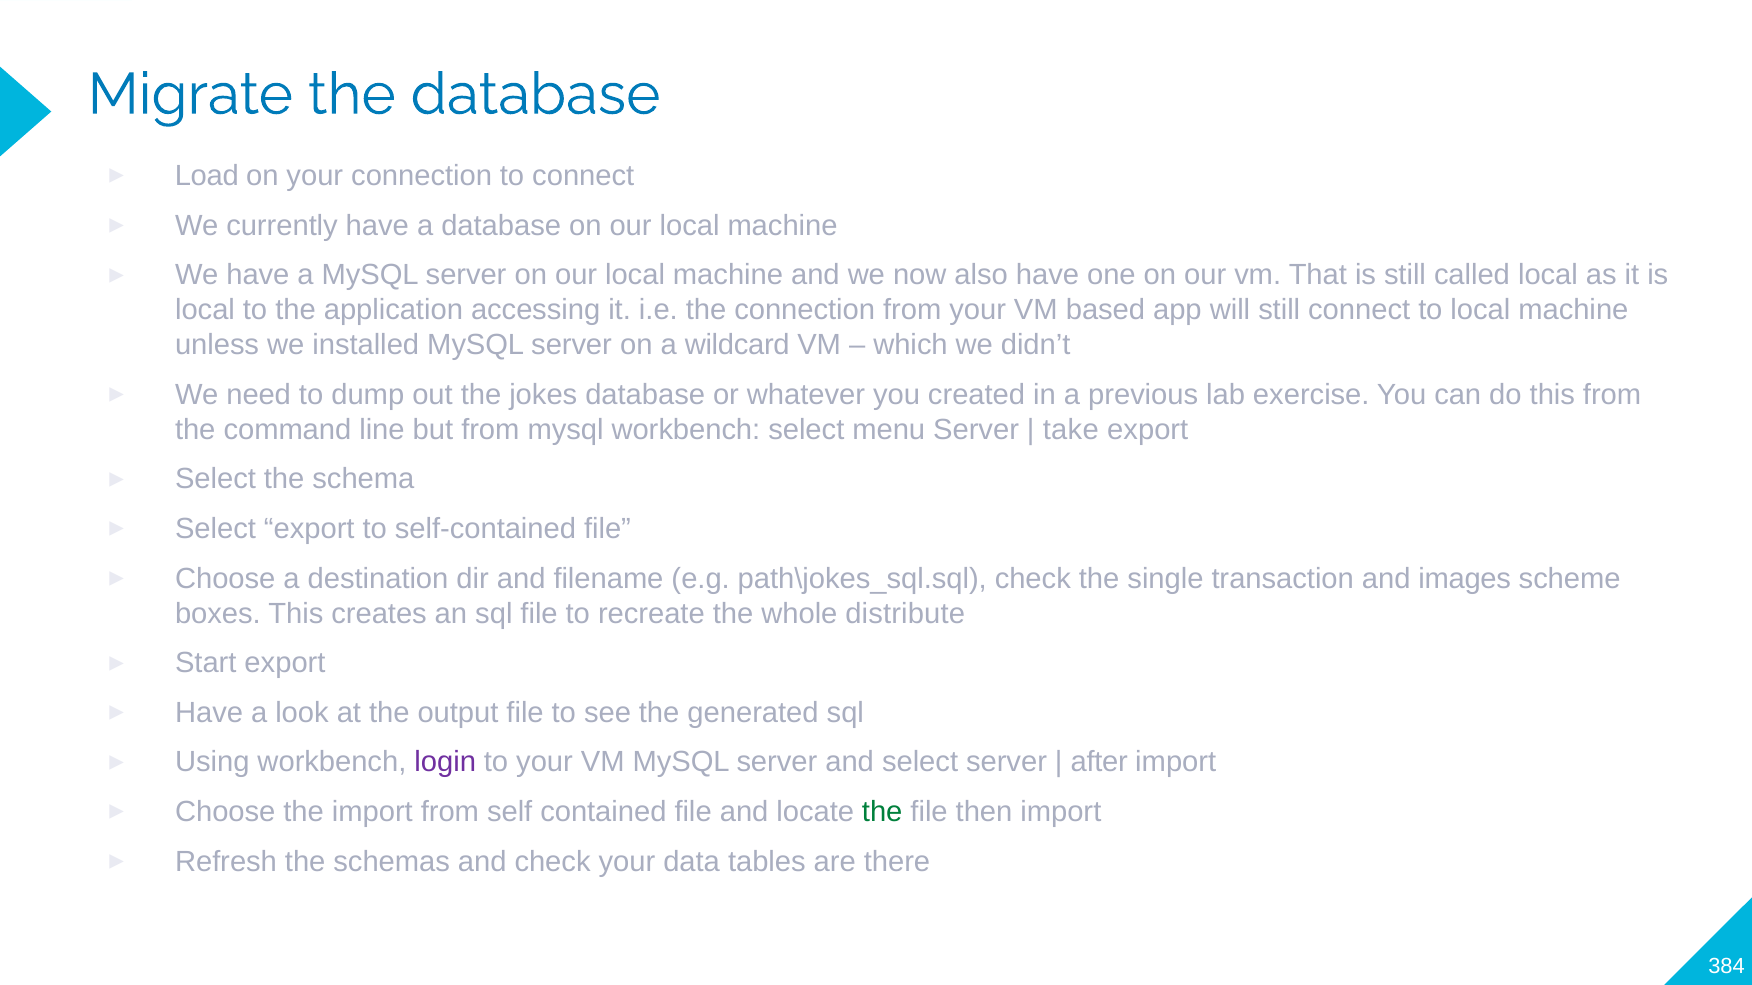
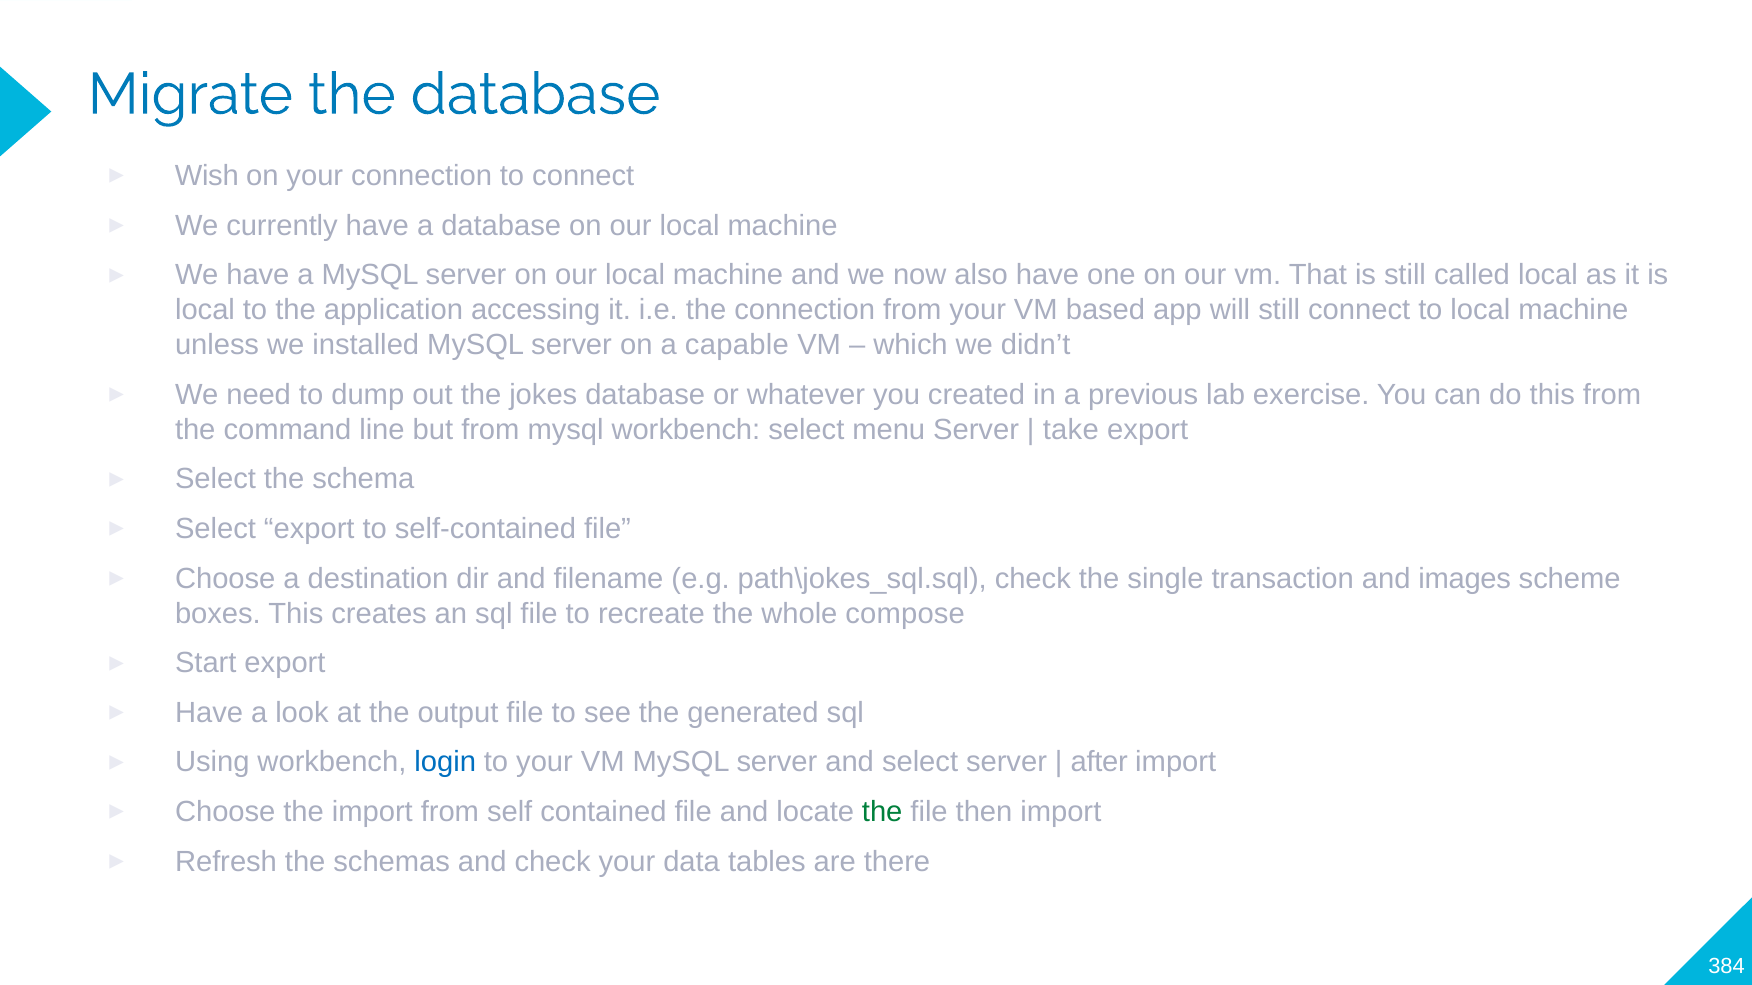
Load: Load -> Wish
wildcard: wildcard -> capable
distribute: distribute -> compose
login colour: purple -> blue
